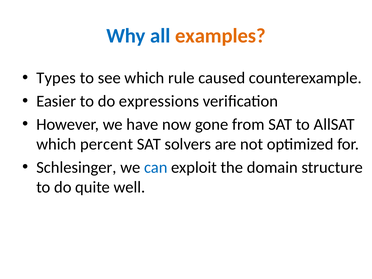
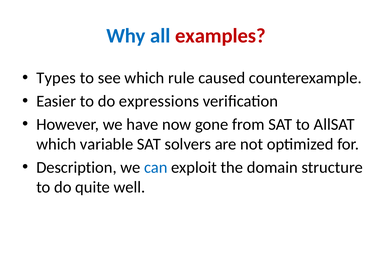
examples colour: orange -> red
percent: percent -> variable
Schlesinger: Schlesinger -> Description
